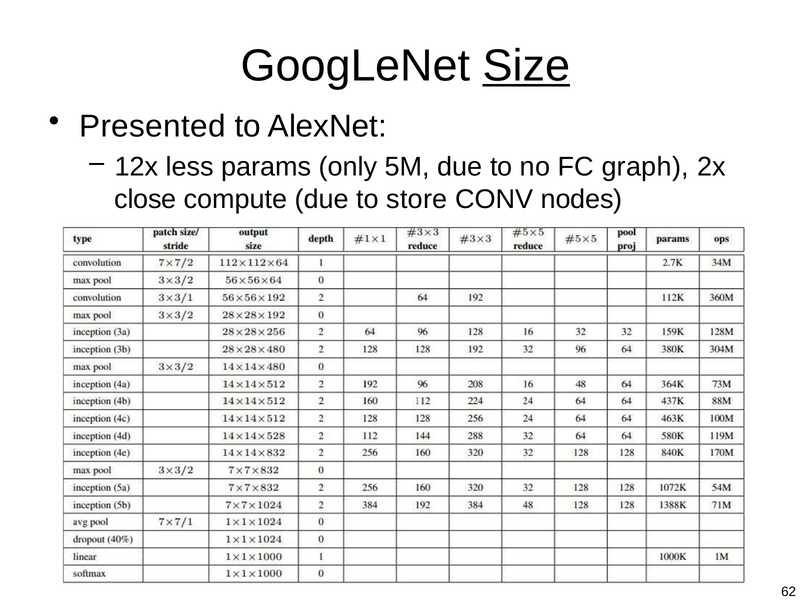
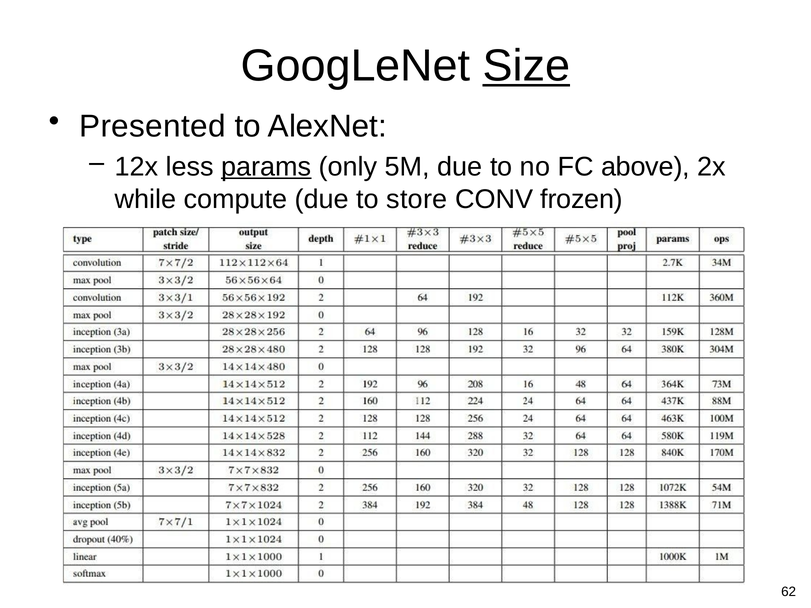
params underline: none -> present
graph: graph -> above
close: close -> while
nodes: nodes -> frozen
